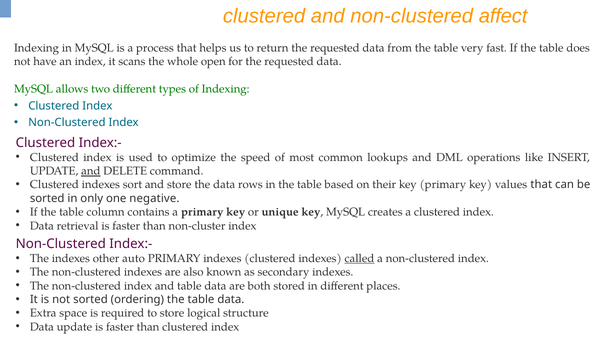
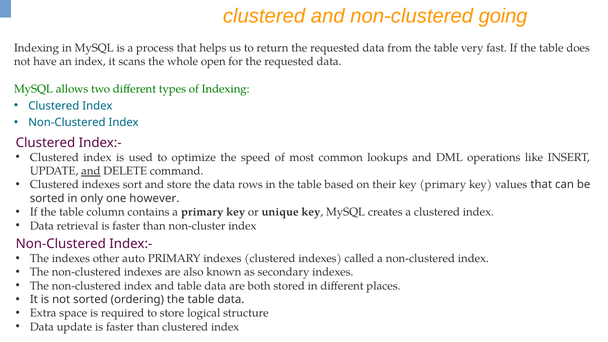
affect: affect -> going
negative: negative -> however
called underline: present -> none
